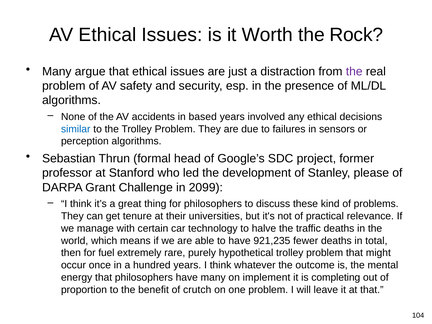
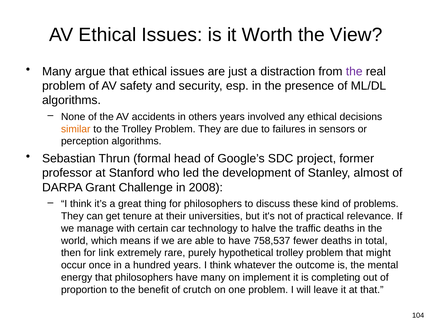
Rock: Rock -> View
based: based -> others
similar colour: blue -> orange
please: please -> almost
2099: 2099 -> 2008
921,235: 921,235 -> 758,537
fuel: fuel -> link
